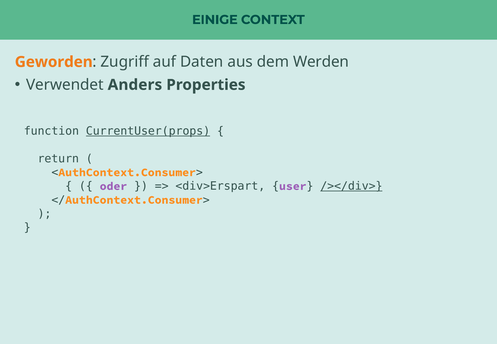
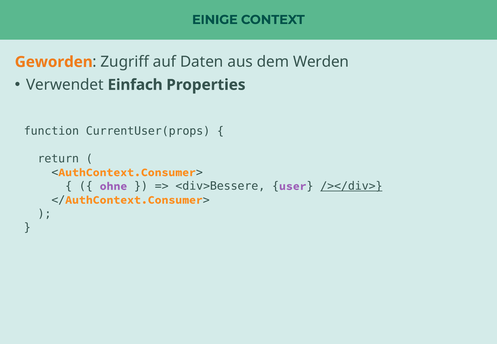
Anders: Anders -> Einfach
CurrentUser(props underline: present -> none
oder: oder -> ohne
<div>Erspart: <div>Erspart -> <div>Bessere
